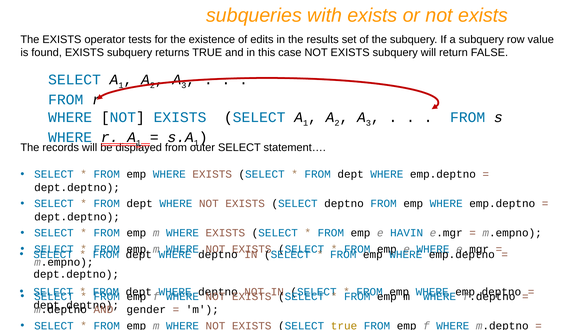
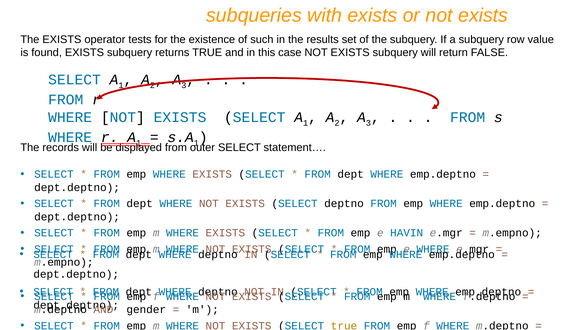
edits: edits -> such
